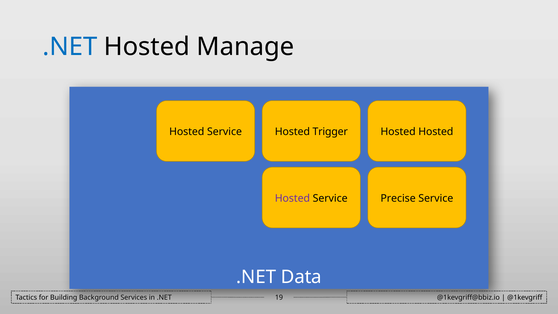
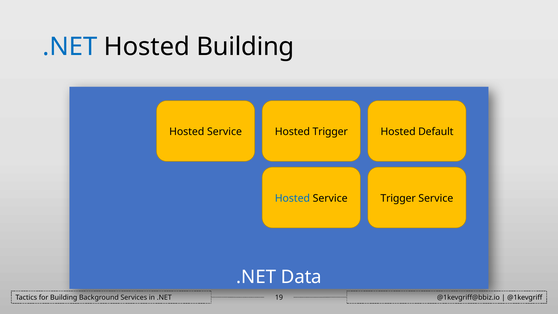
Hosted Manage: Manage -> Building
Hosted at (436, 132): Hosted -> Default
Hosted at (292, 198) colour: purple -> blue
Precise at (398, 198): Precise -> Trigger
